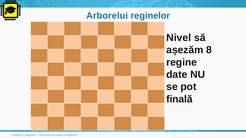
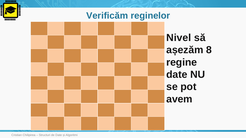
Arborelui: Arborelui -> Verificăm
finală: finală -> avem
